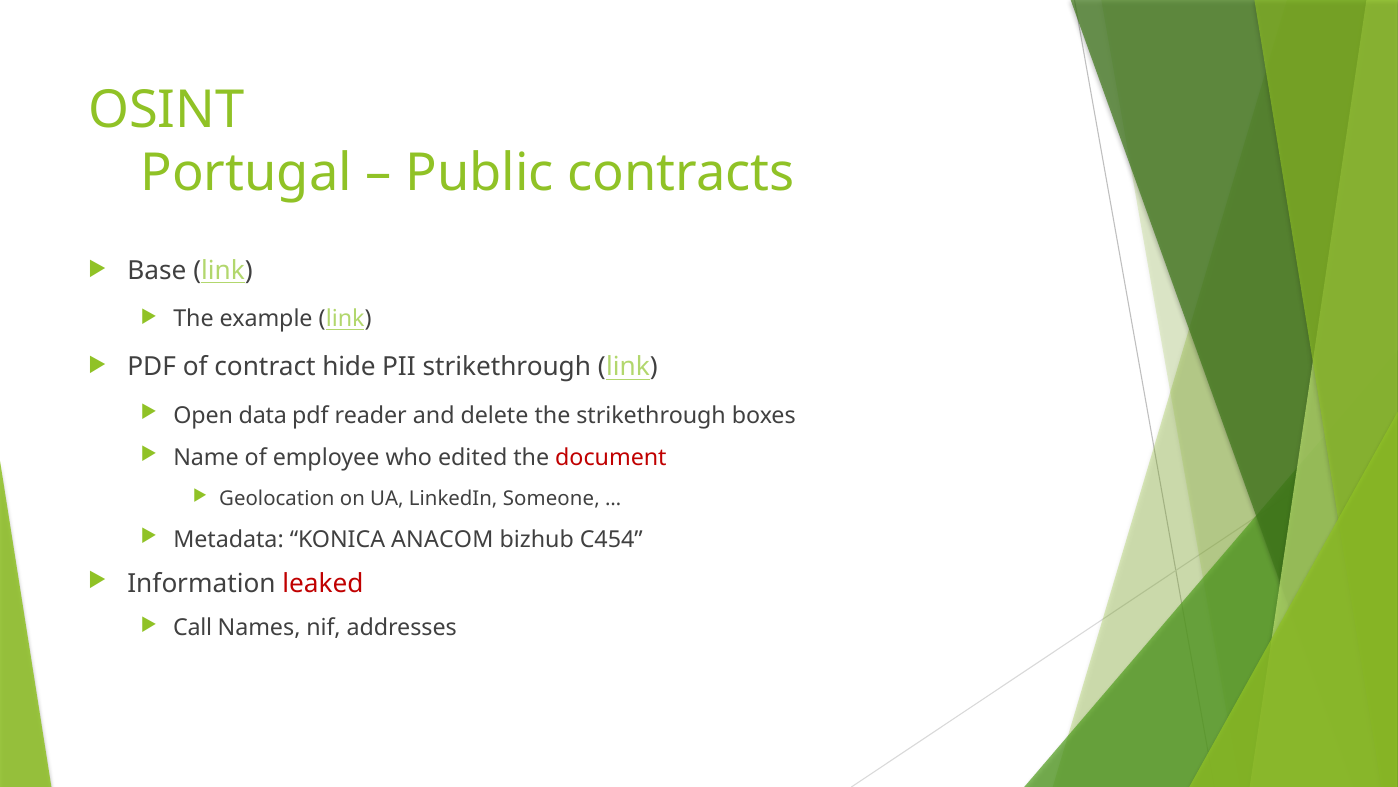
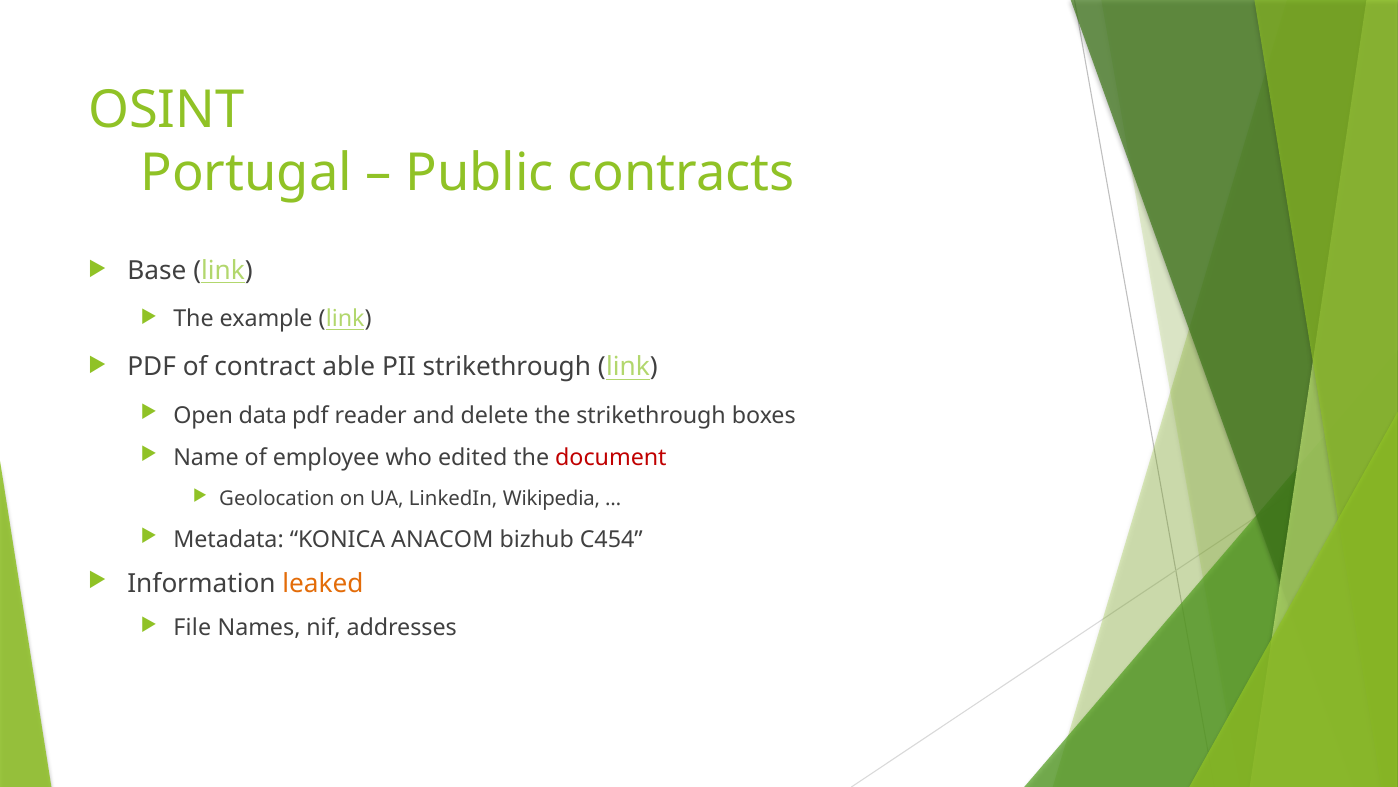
hide: hide -> able
Someone: Someone -> Wikipedia
leaked colour: red -> orange
Call: Call -> File
